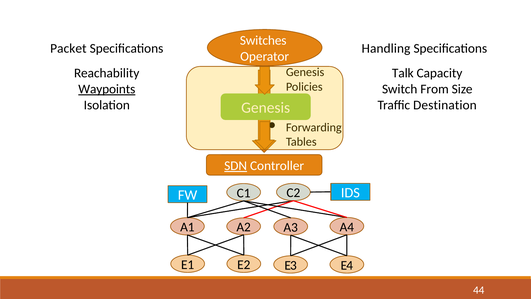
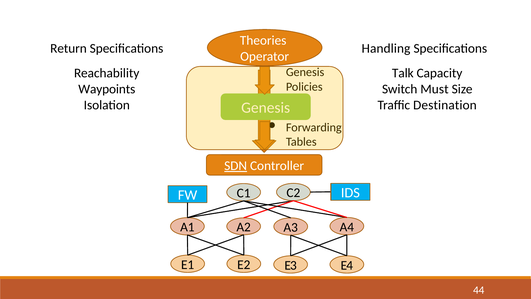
Switches: Switches -> Theories
Packet: Packet -> Return
Waypoints underline: present -> none
From: From -> Must
